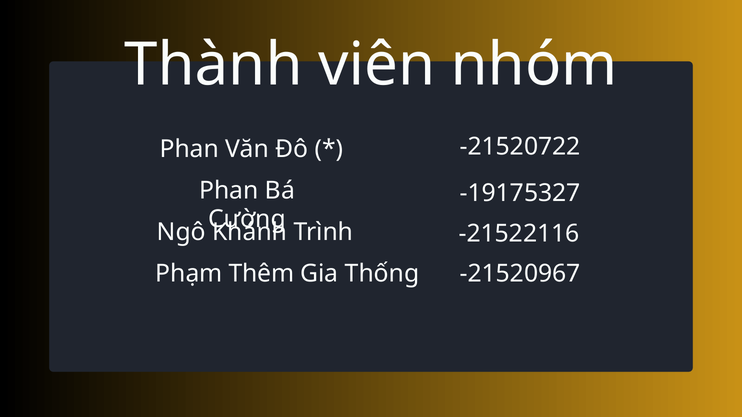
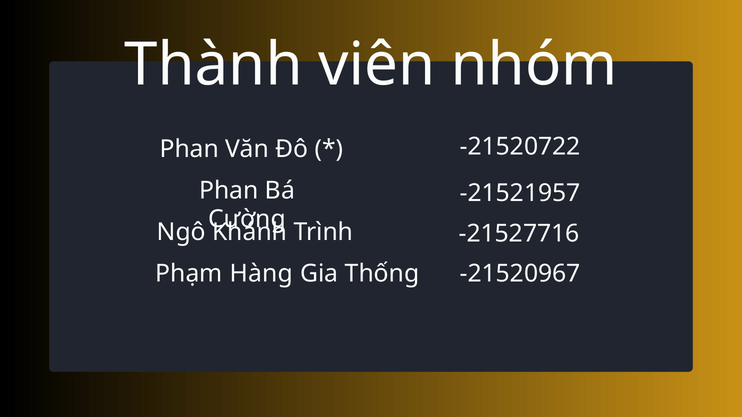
-19175327: -19175327 -> -21521957
-21522116: -21522116 -> -21527716
Thêm: Thêm -> Hàng
